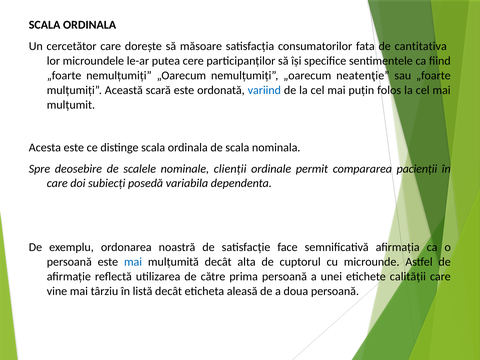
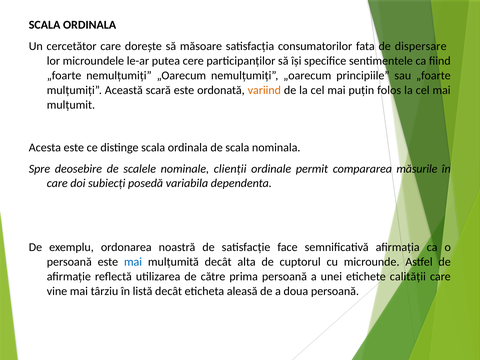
cantitativa: cantitativa -> dispersare
neatenţie: neatenţie -> principiile
variind colour: blue -> orange
pacienții: pacienții -> măsurile
